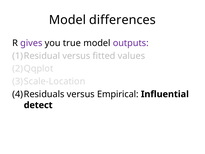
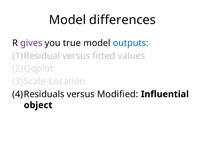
outputs colour: purple -> blue
Empirical: Empirical -> Modified
detect: detect -> object
